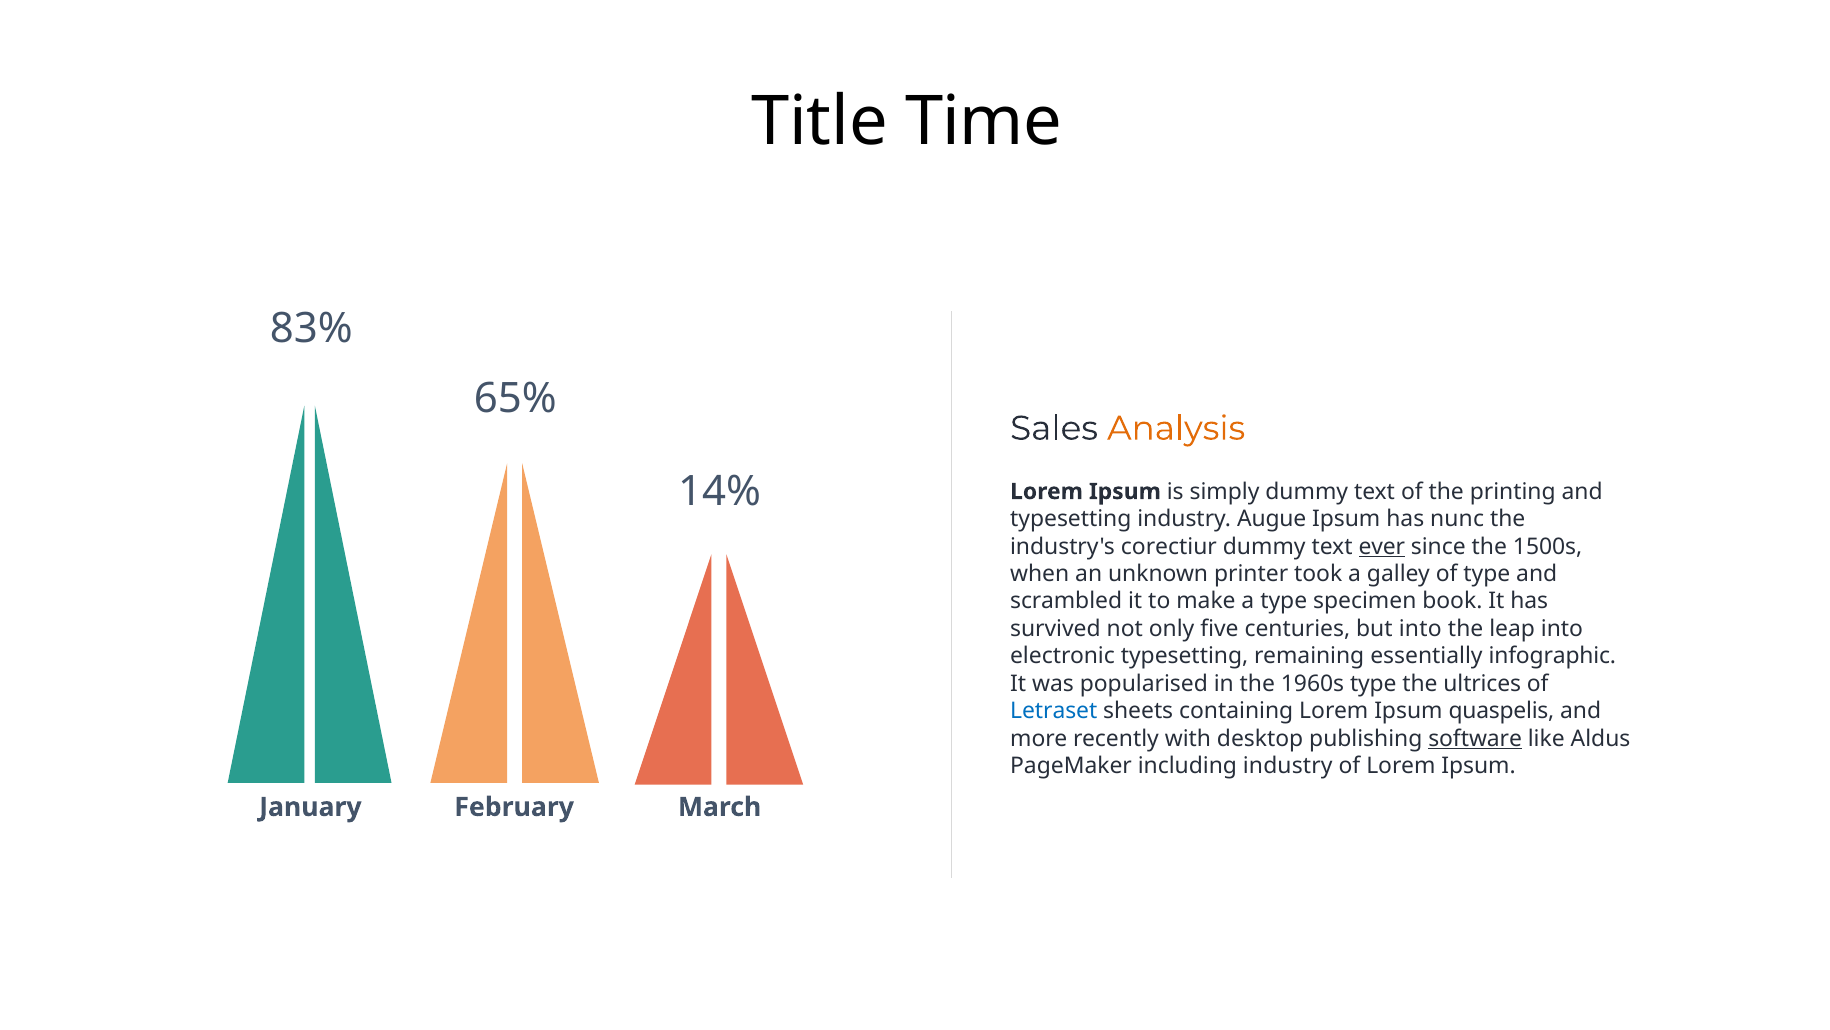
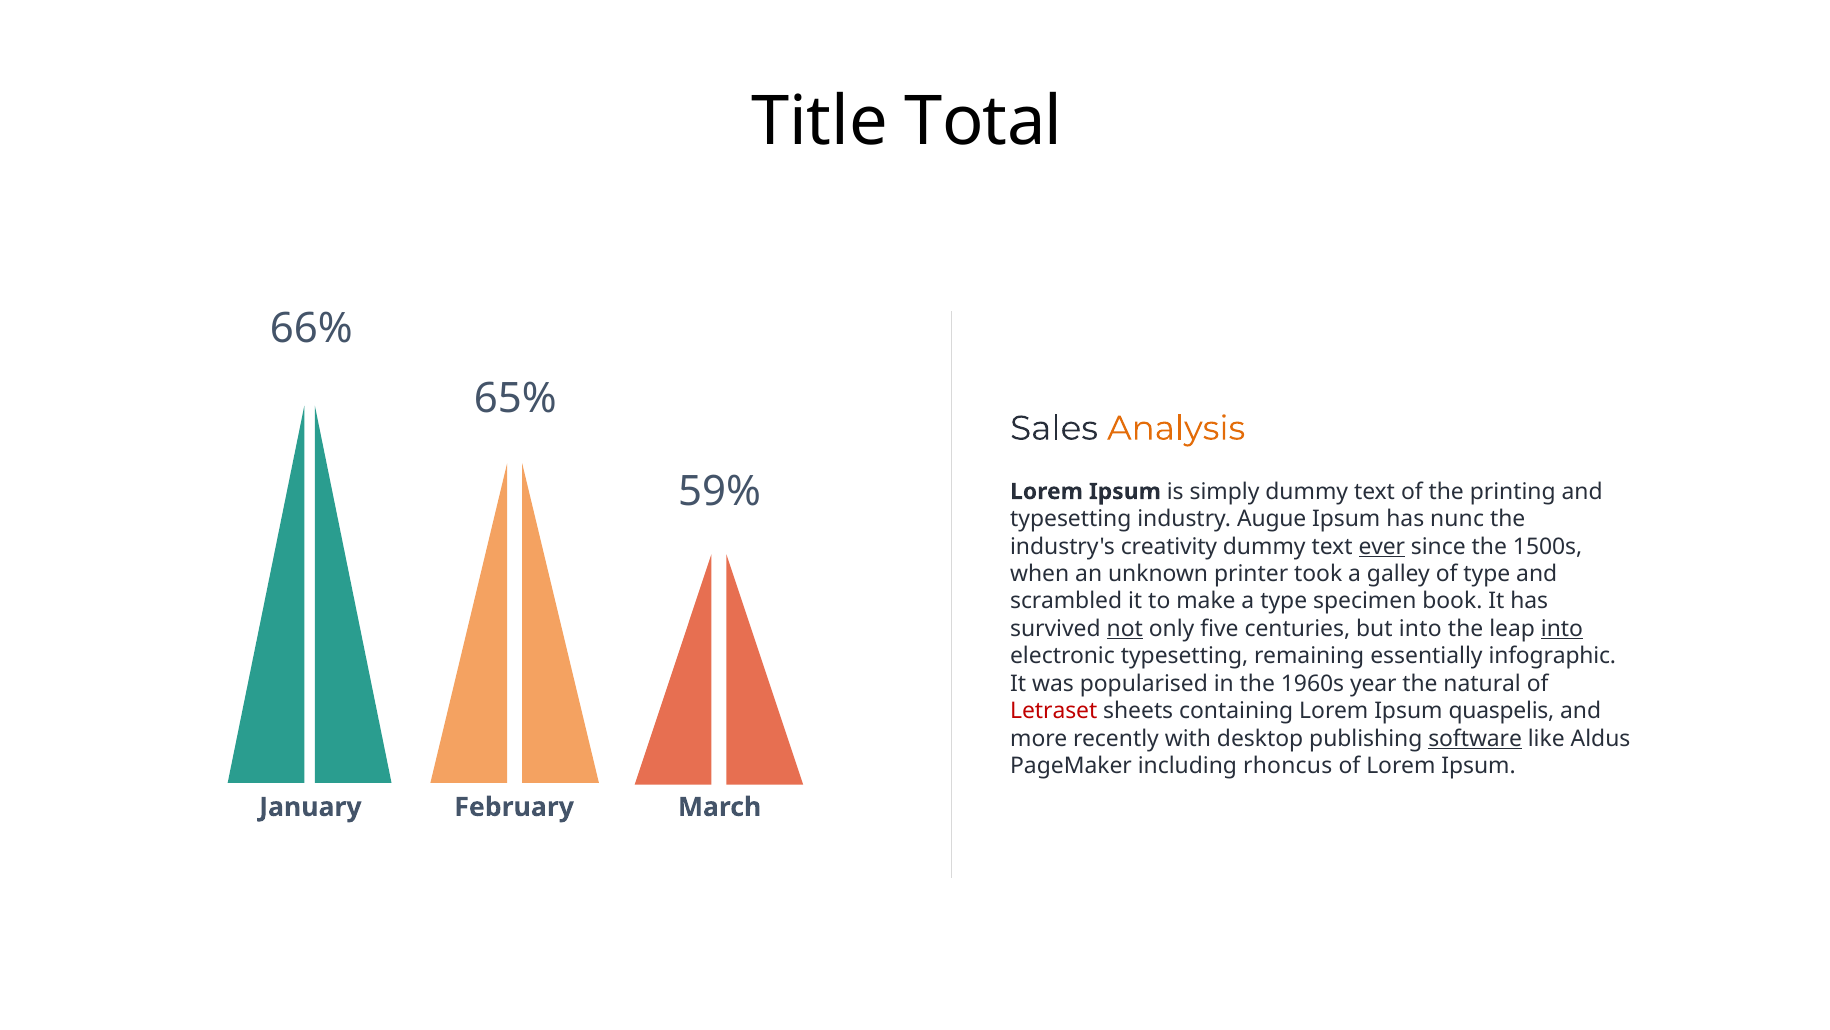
Time: Time -> Total
83%: 83% -> 66%
14%: 14% -> 59%
corectiur: corectiur -> creativity
not underline: none -> present
into at (1562, 629) underline: none -> present
1960s type: type -> year
ultrices: ultrices -> natural
Letraset colour: blue -> red
including industry: industry -> rhoncus
